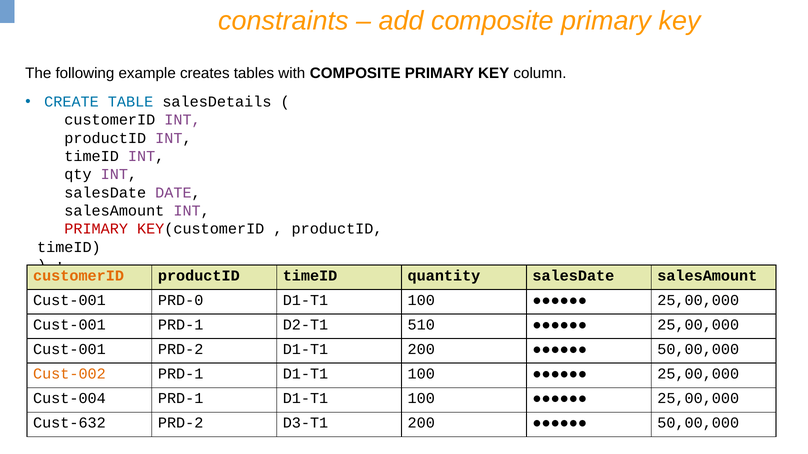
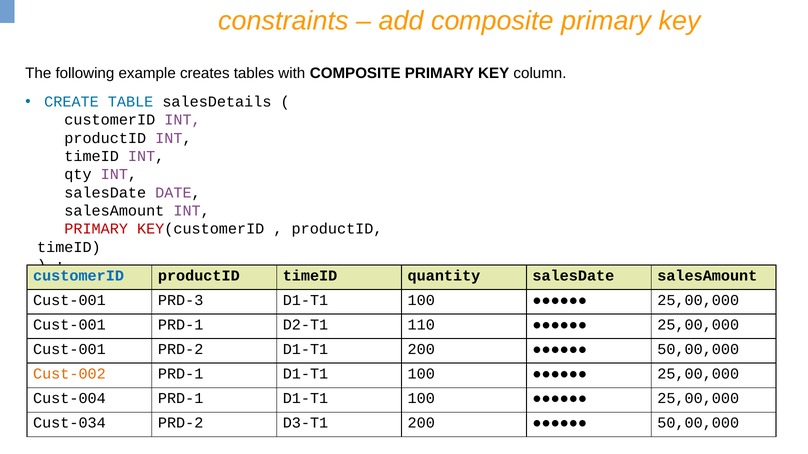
customerID at (79, 276) colour: orange -> blue
PRD-0: PRD-0 -> PRD-3
510: 510 -> 110
Cust-632: Cust-632 -> Cust-034
